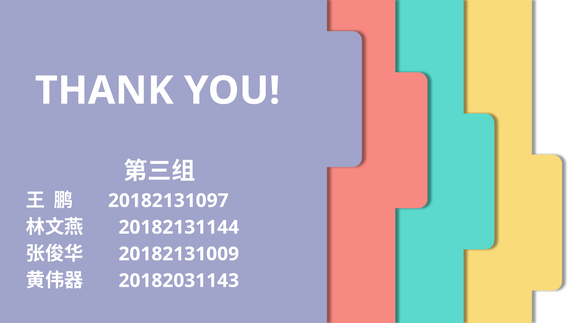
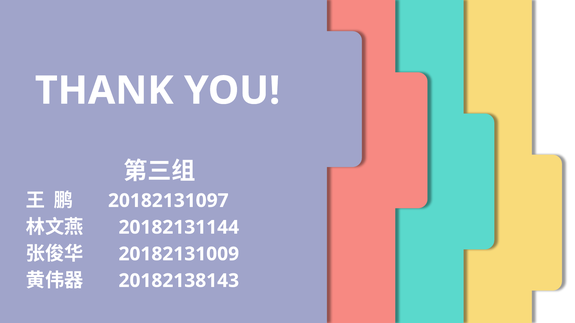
20182031143: 20182031143 -> 20182138143
